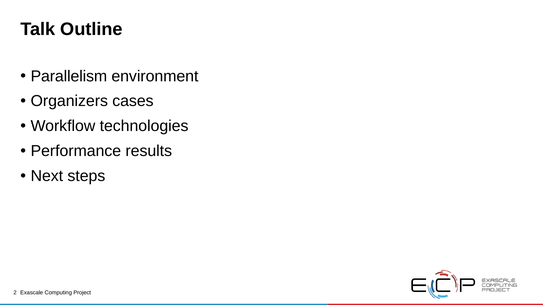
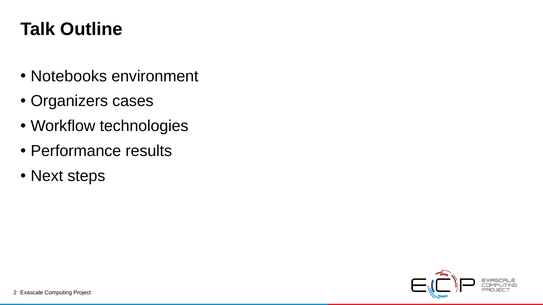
Parallelism: Parallelism -> Notebooks
